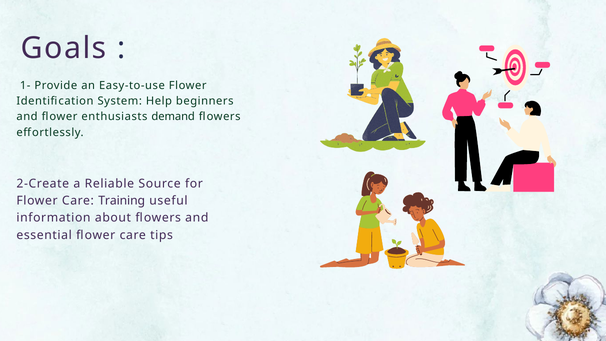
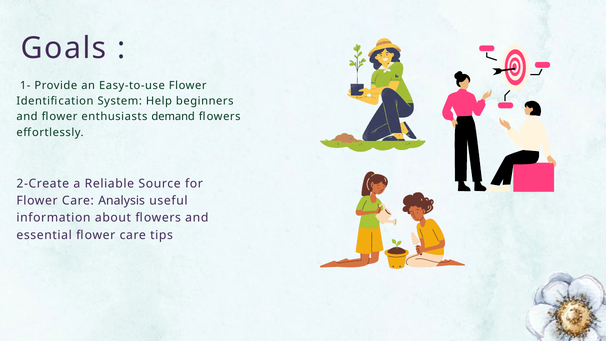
Training: Training -> Analysis
